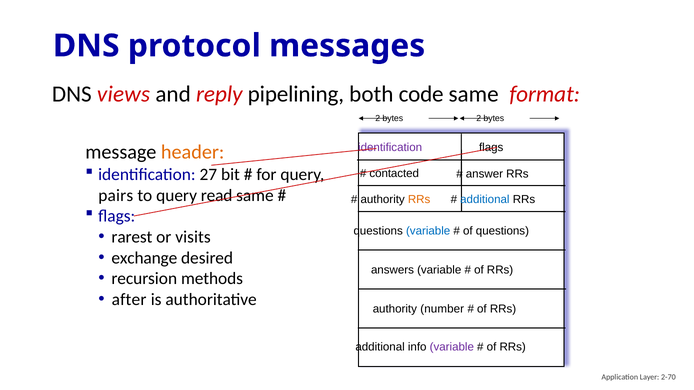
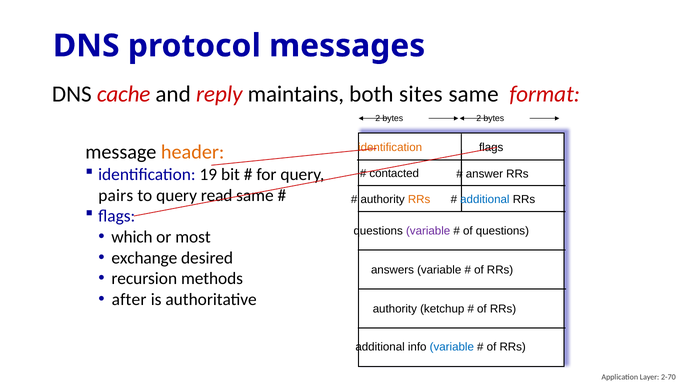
views: views -> cache
pipelining: pipelining -> maintains
code: code -> sites
identification at (390, 148) colour: purple -> orange
27: 27 -> 19
variable at (428, 231) colour: blue -> purple
rarest: rarest -> which
visits: visits -> most
number: number -> ketchup
variable at (452, 347) colour: purple -> blue
